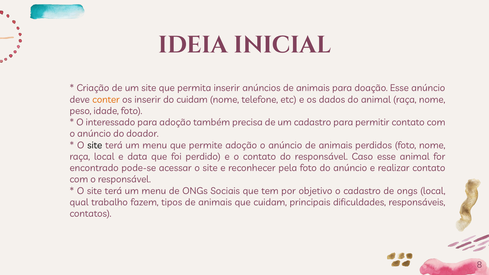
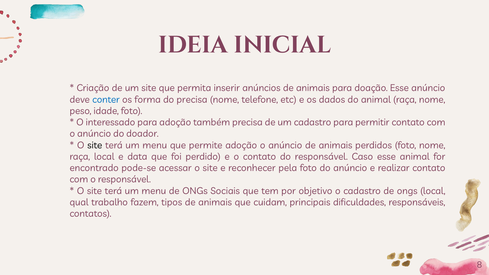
conter colour: orange -> blue
os inserir: inserir -> forma
do cuidam: cuidam -> precisa
